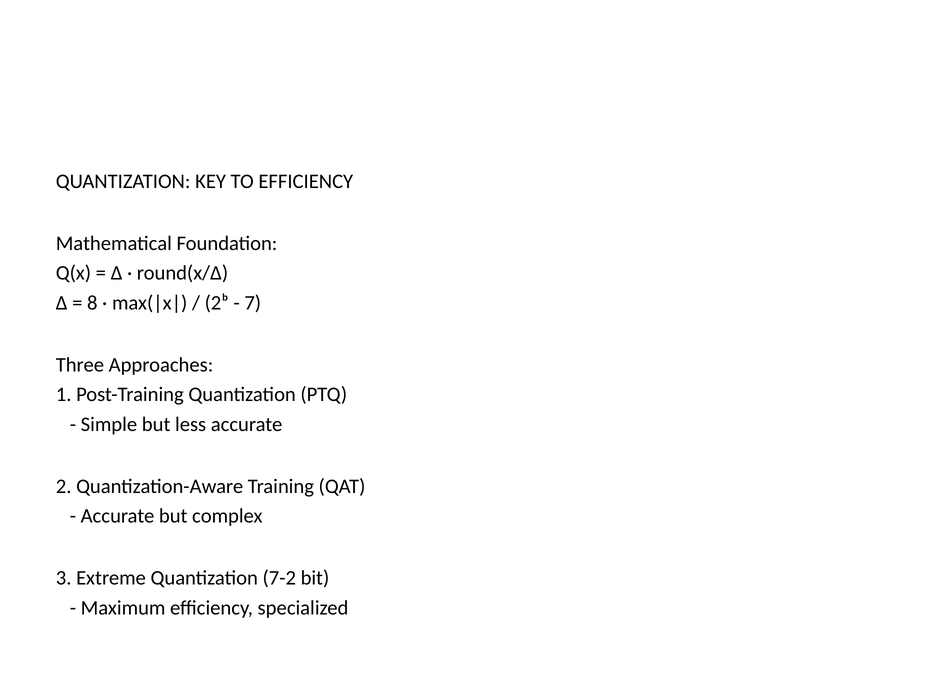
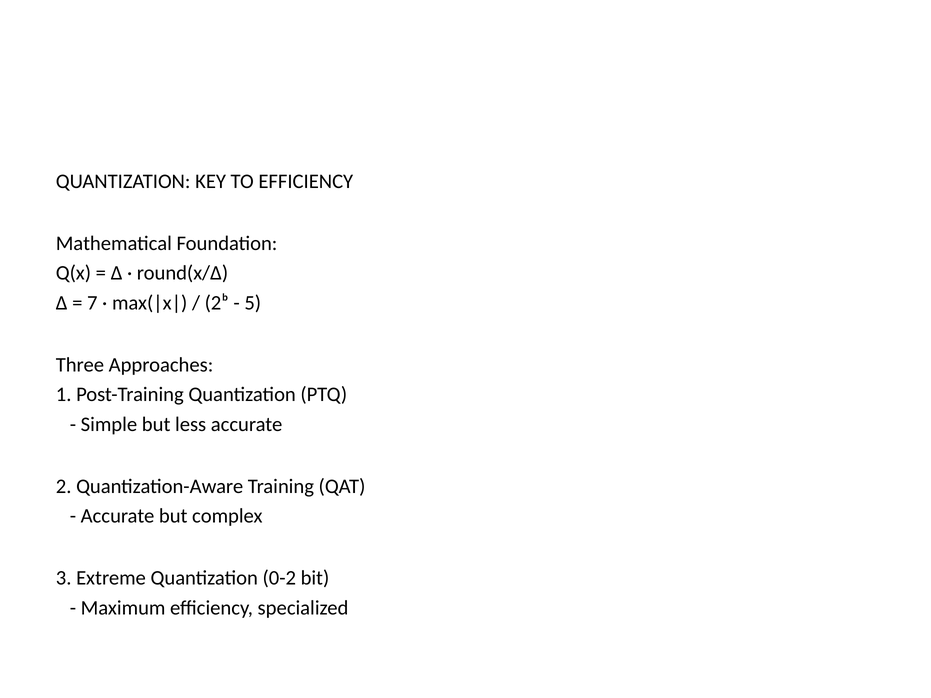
8: 8 -> 7
7: 7 -> 5
7-2: 7-2 -> 0-2
